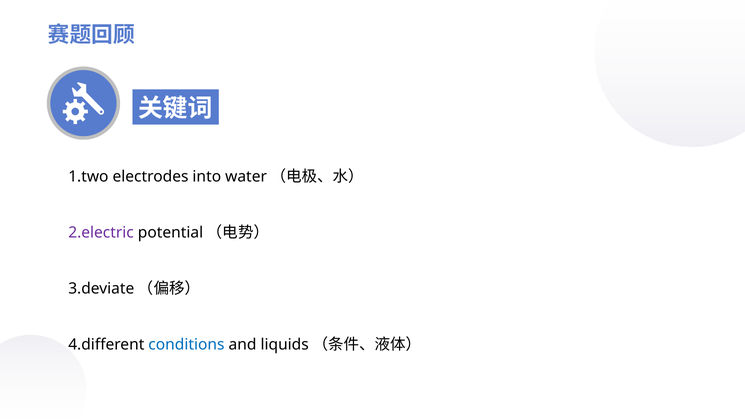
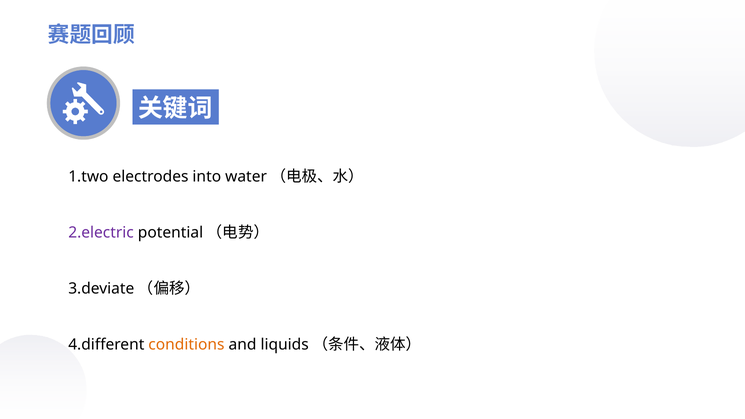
conditions colour: blue -> orange
